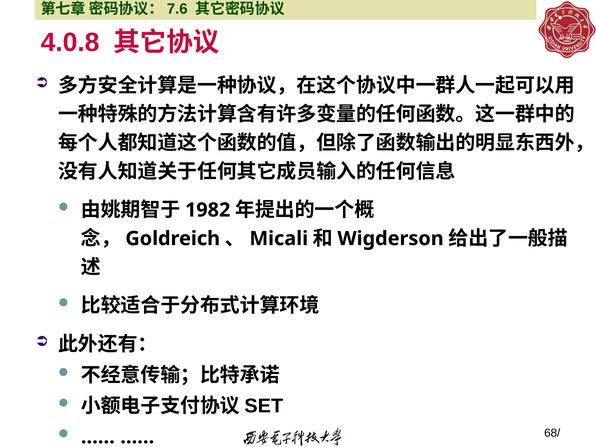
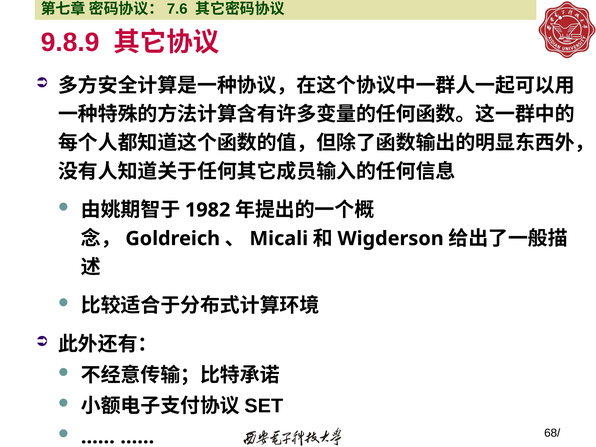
4.0.8: 4.0.8 -> 9.8.9
